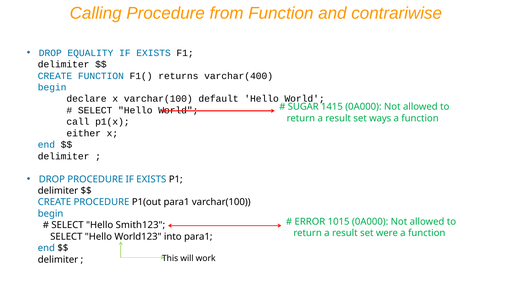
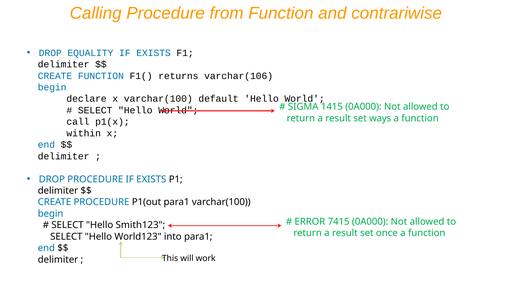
varchar(400: varchar(400 -> varchar(106
SUGAR: SUGAR -> SIGMA
either: either -> within
1015: 1015 -> 7415
were: were -> once
